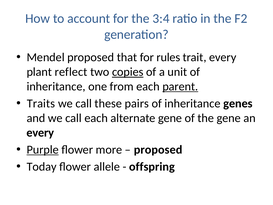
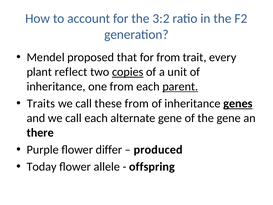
3:4: 3:4 -> 3:2
for rules: rules -> from
these pairs: pairs -> from
genes underline: none -> present
every at (40, 133): every -> there
Purple underline: present -> none
more: more -> differ
proposed at (158, 150): proposed -> produced
